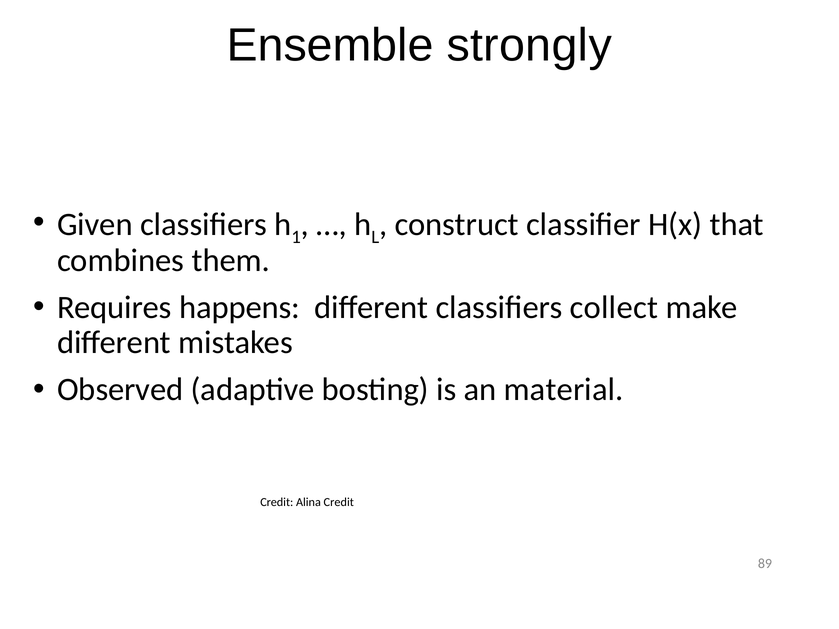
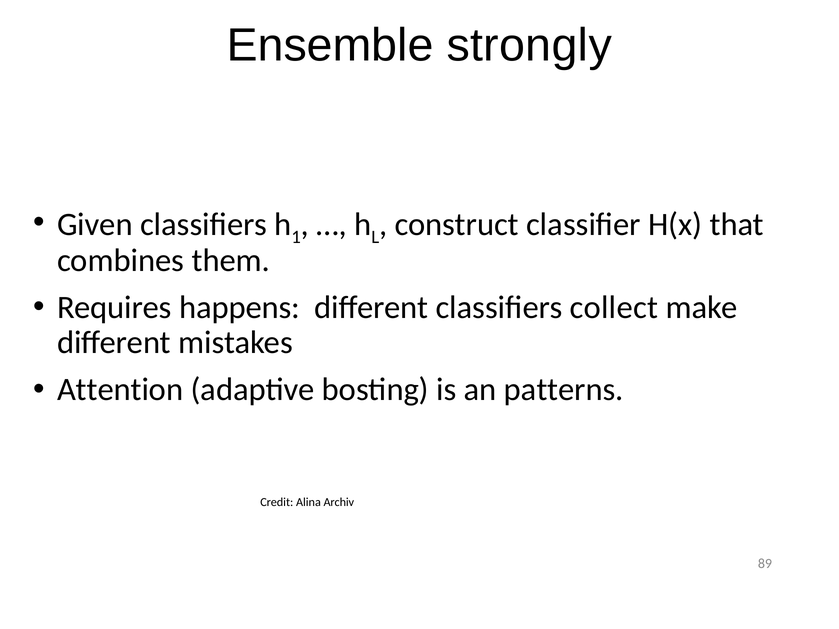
Observed: Observed -> Attention
material: material -> patterns
Alina Credit: Credit -> Archiv
